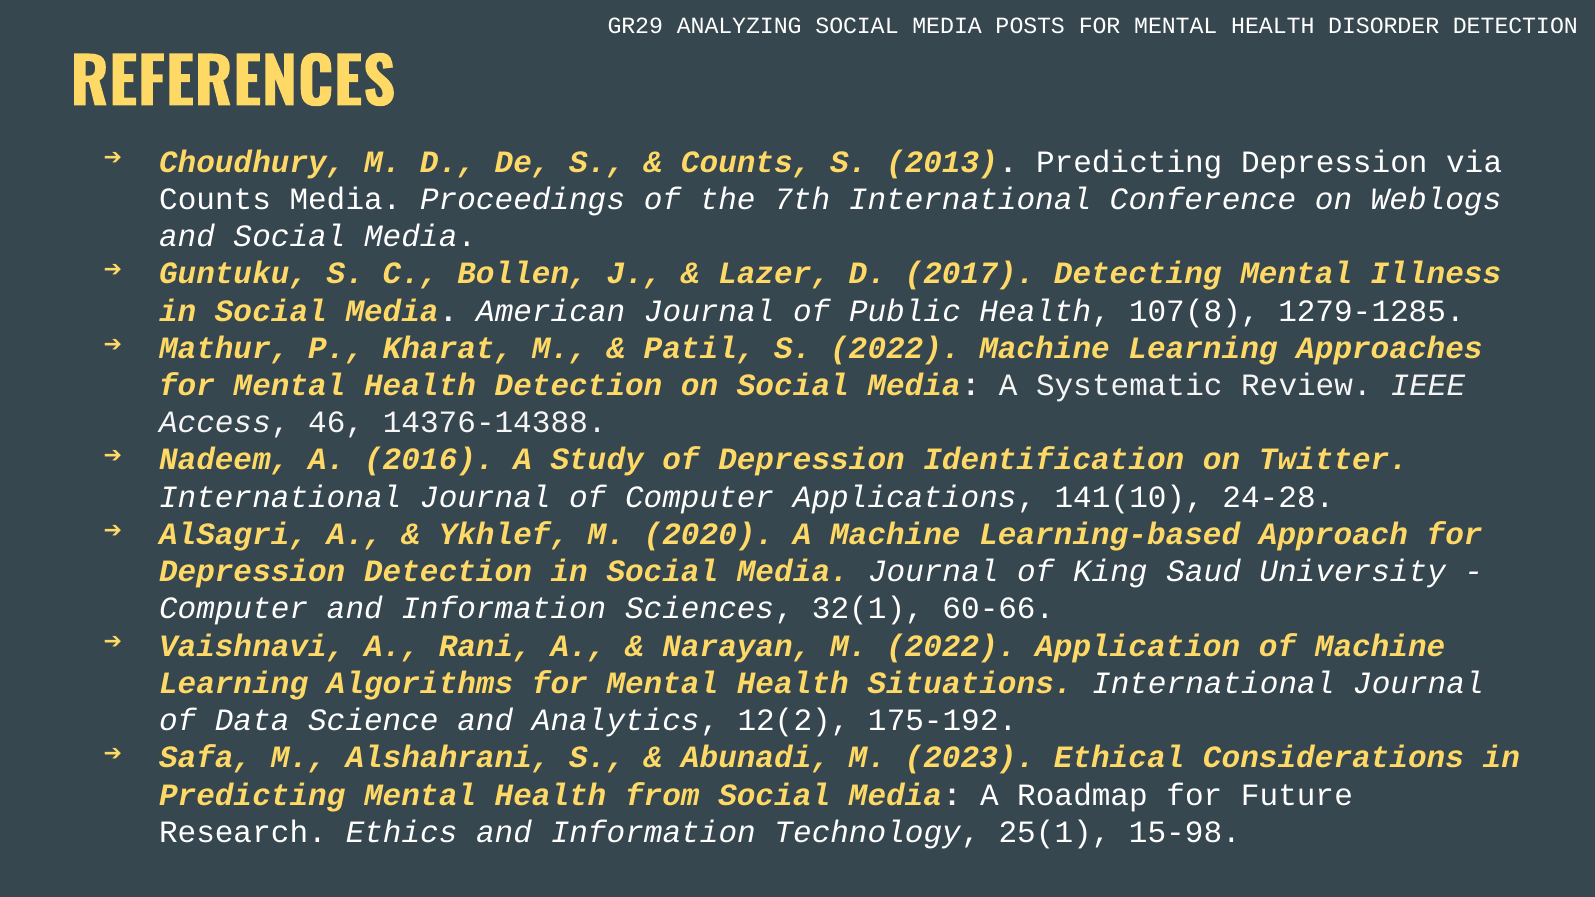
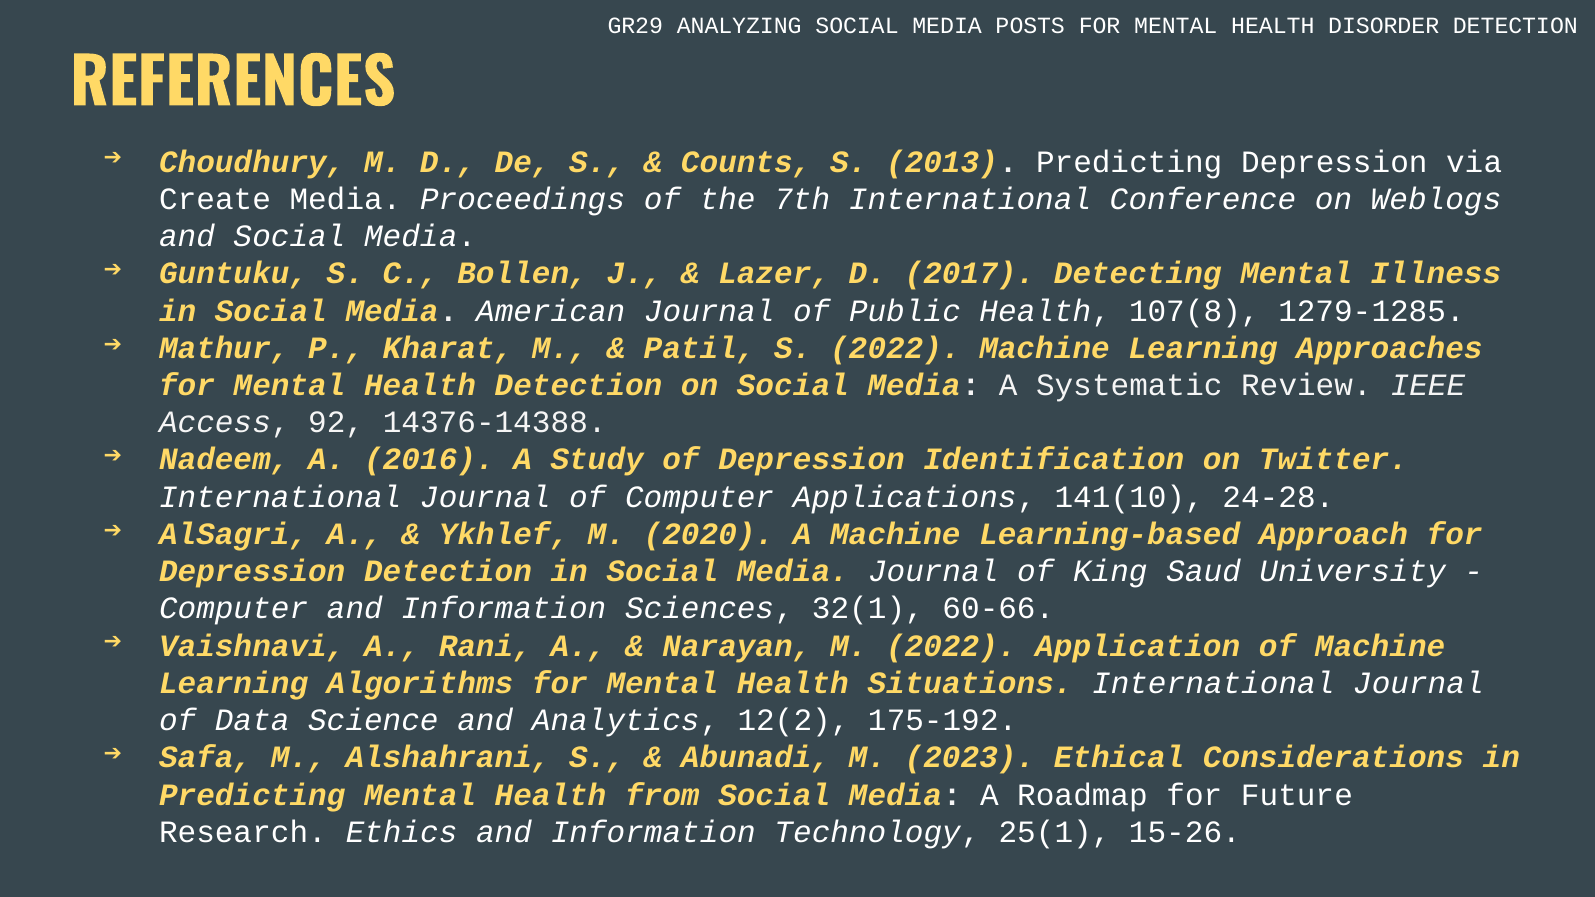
Counts at (215, 199): Counts -> Create
46: 46 -> 92
15-98: 15-98 -> 15-26
